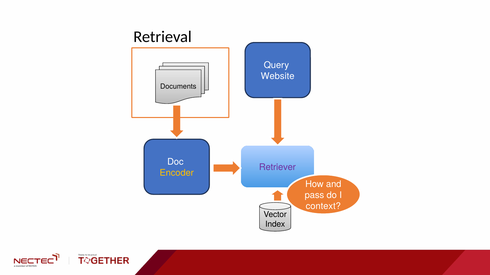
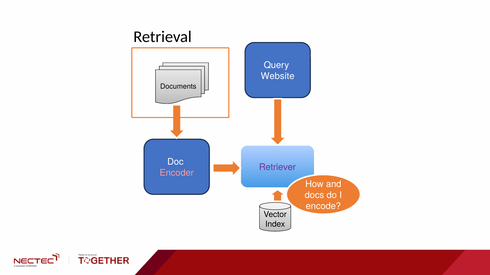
Encoder colour: yellow -> pink
pass: pass -> docs
context: context -> encode
